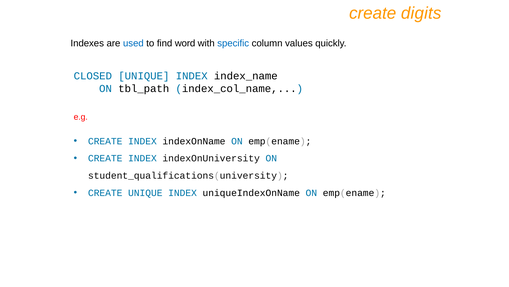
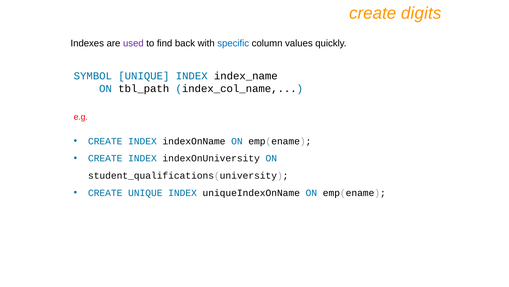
used colour: blue -> purple
word: word -> back
CLOSED: CLOSED -> SYMBOL
